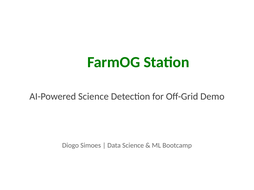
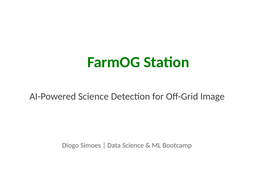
Demo: Demo -> Image
